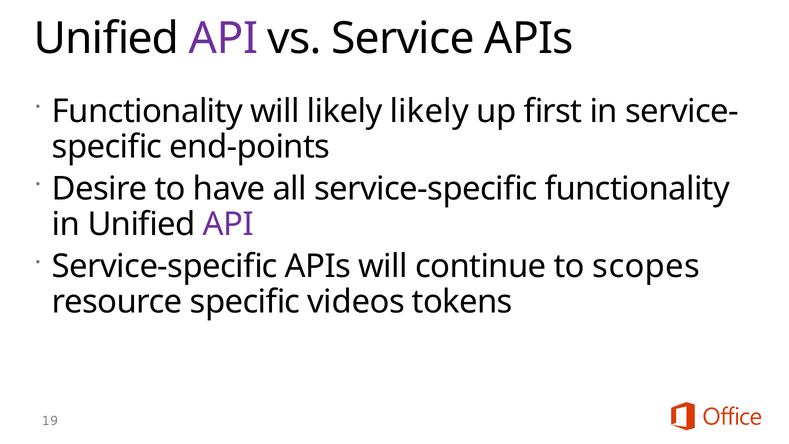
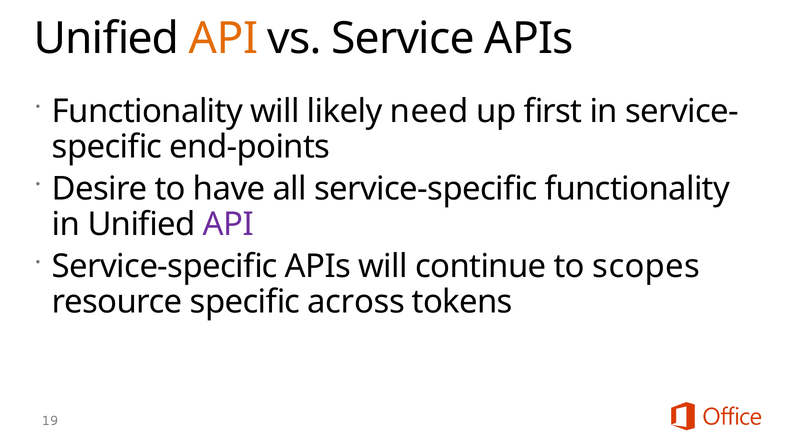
API at (223, 39) colour: purple -> orange
likely likely: likely -> need
videos: videos -> across
